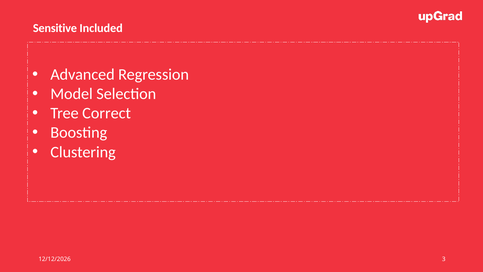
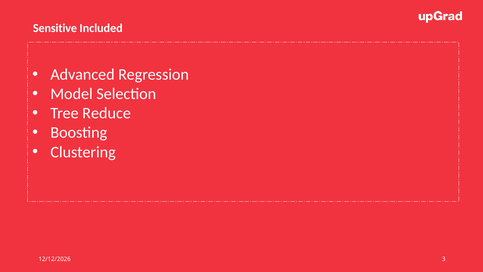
Correct: Correct -> Reduce
